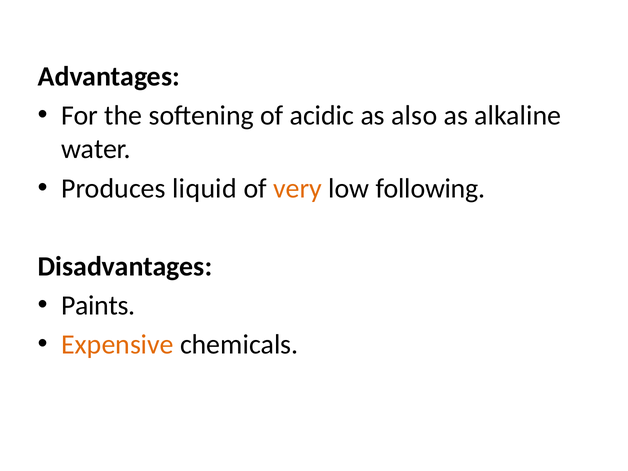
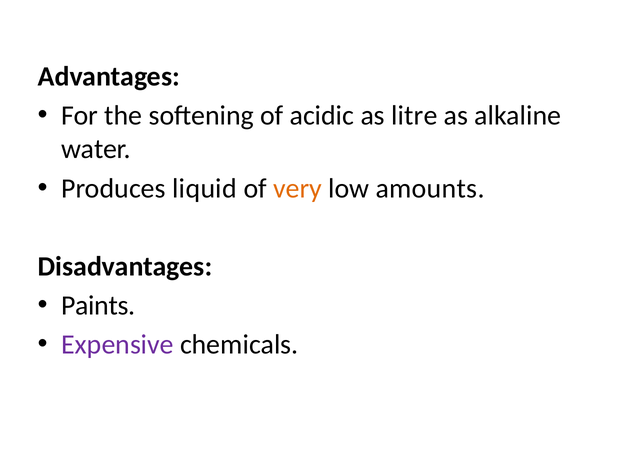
also: also -> litre
following: following -> amounts
Expensive colour: orange -> purple
